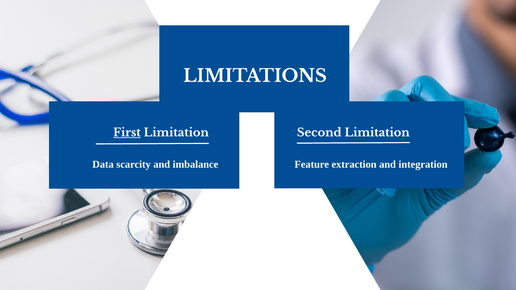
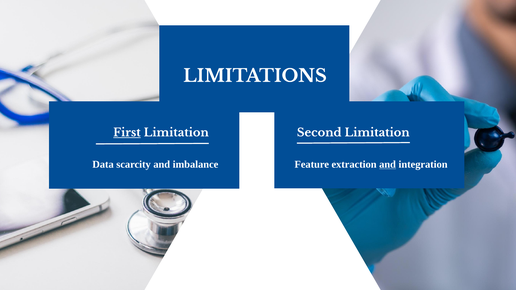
and at (388, 164) underline: none -> present
